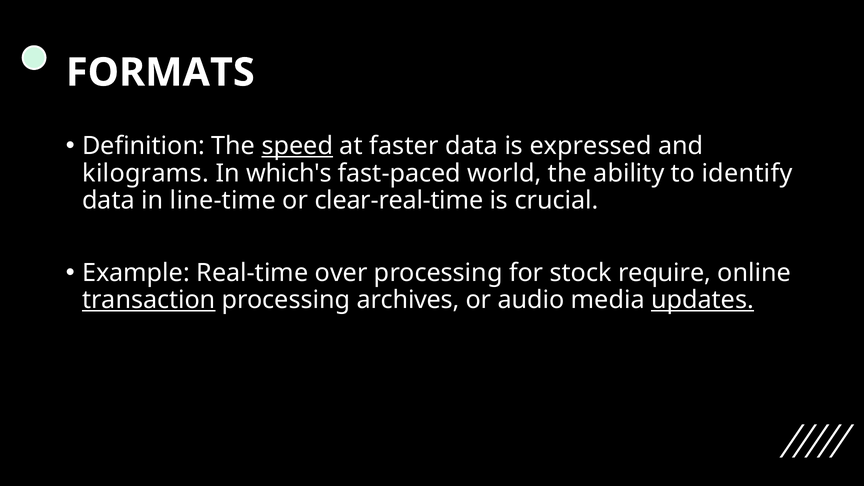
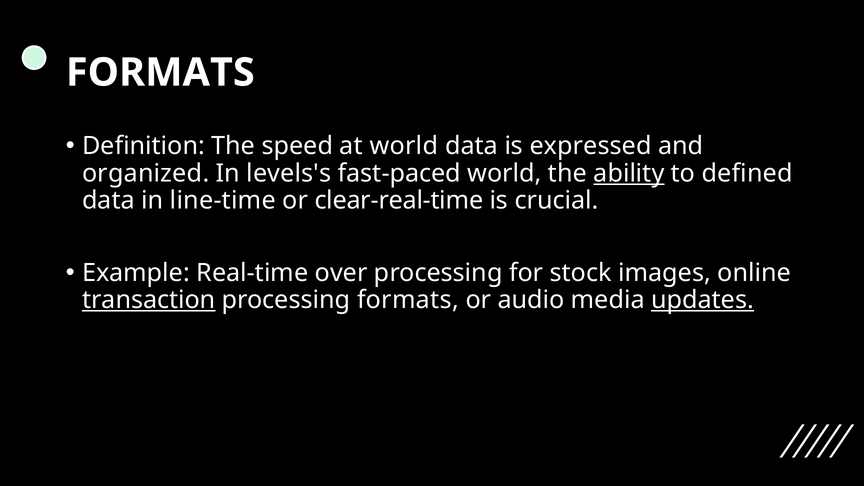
speed underline: present -> none
at faster: faster -> world
kilograms: kilograms -> organized
which's: which's -> levels's
ability underline: none -> present
identify: identify -> defined
require: require -> images
processing archives: archives -> formats
